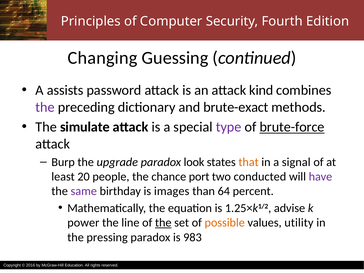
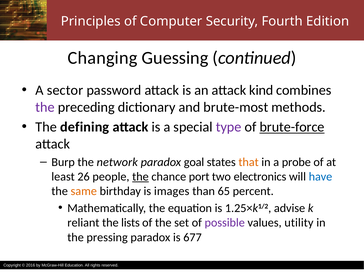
assists: assists -> sector
brute-exact: brute-exact -> brute-most
simulate: simulate -> defining
upgrade: upgrade -> network
look: look -> goal
signal: signal -> probe
20: 20 -> 26
the at (140, 177) underline: none -> present
conducted: conducted -> electronics
have colour: purple -> blue
same colour: purple -> orange
64: 64 -> 65
power: power -> reliant
line: line -> lists
the at (163, 223) underline: present -> none
possible colour: orange -> purple
983: 983 -> 677
